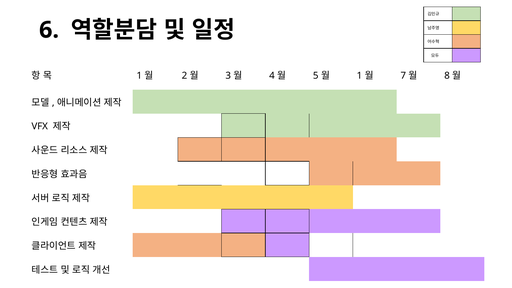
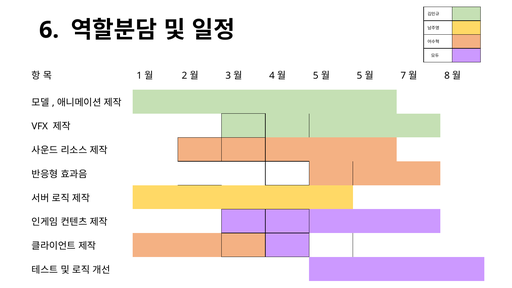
1 at (359, 76): 1 -> 5
